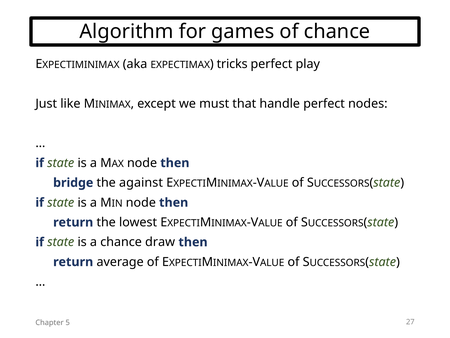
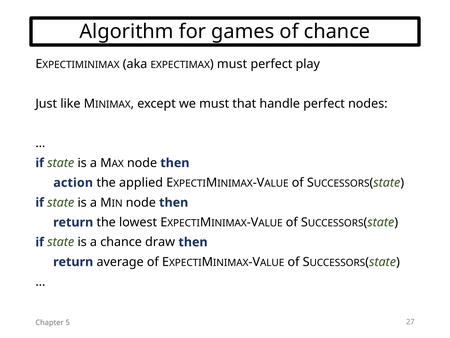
tricks at (232, 64): tricks -> must
bridge: bridge -> action
against: against -> applied
